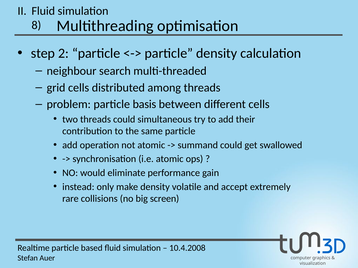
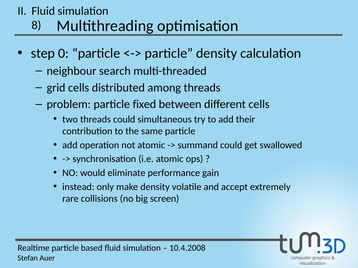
2: 2 -> 0
basis: basis -> fixed
